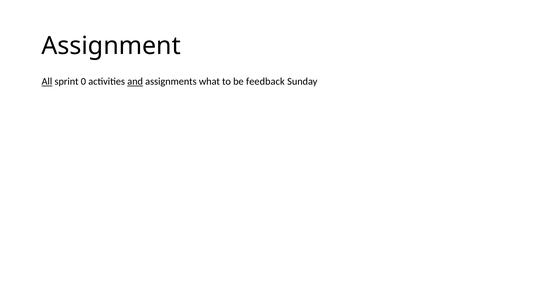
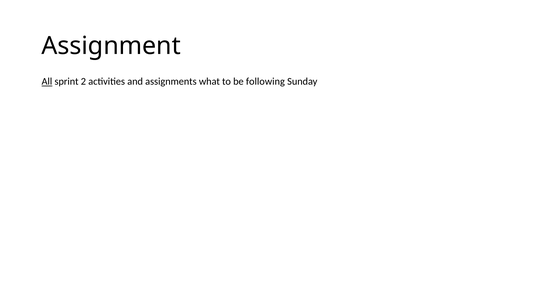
0: 0 -> 2
and underline: present -> none
feedback: feedback -> following
